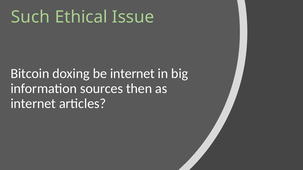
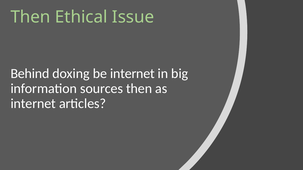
Such at (30, 17): Such -> Then
Bitcoin: Bitcoin -> Behind
